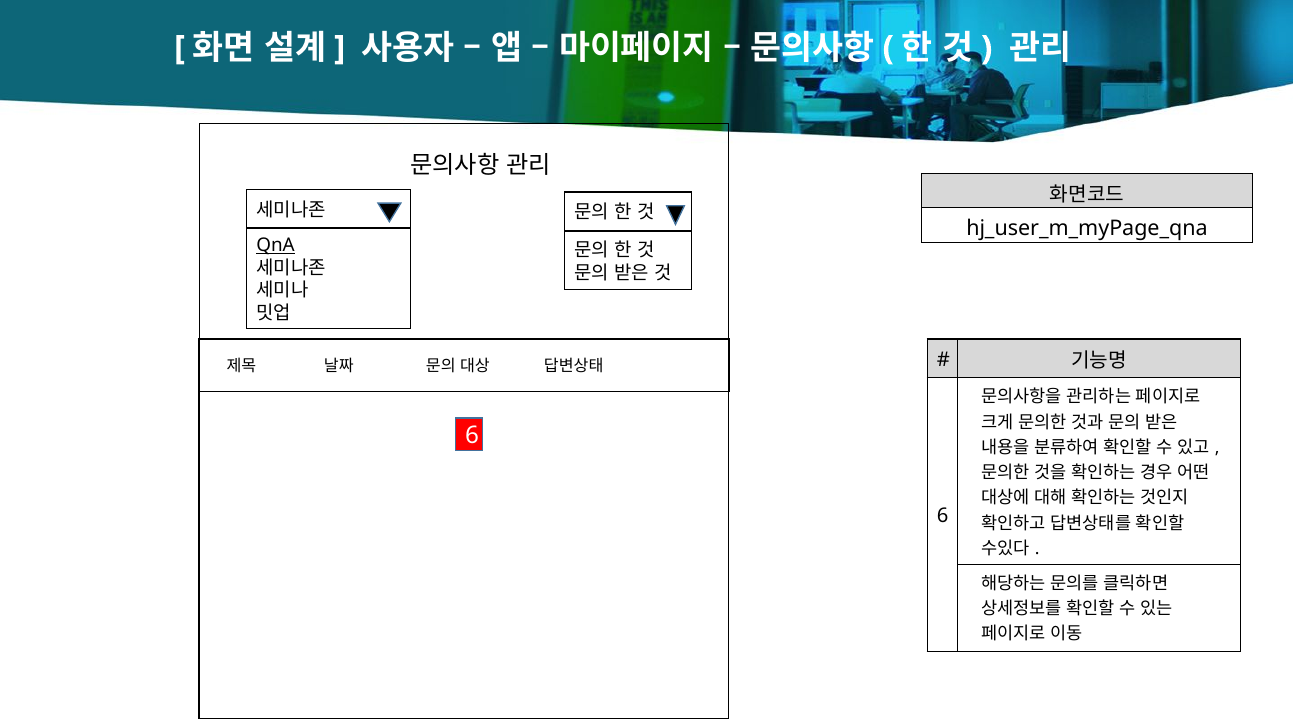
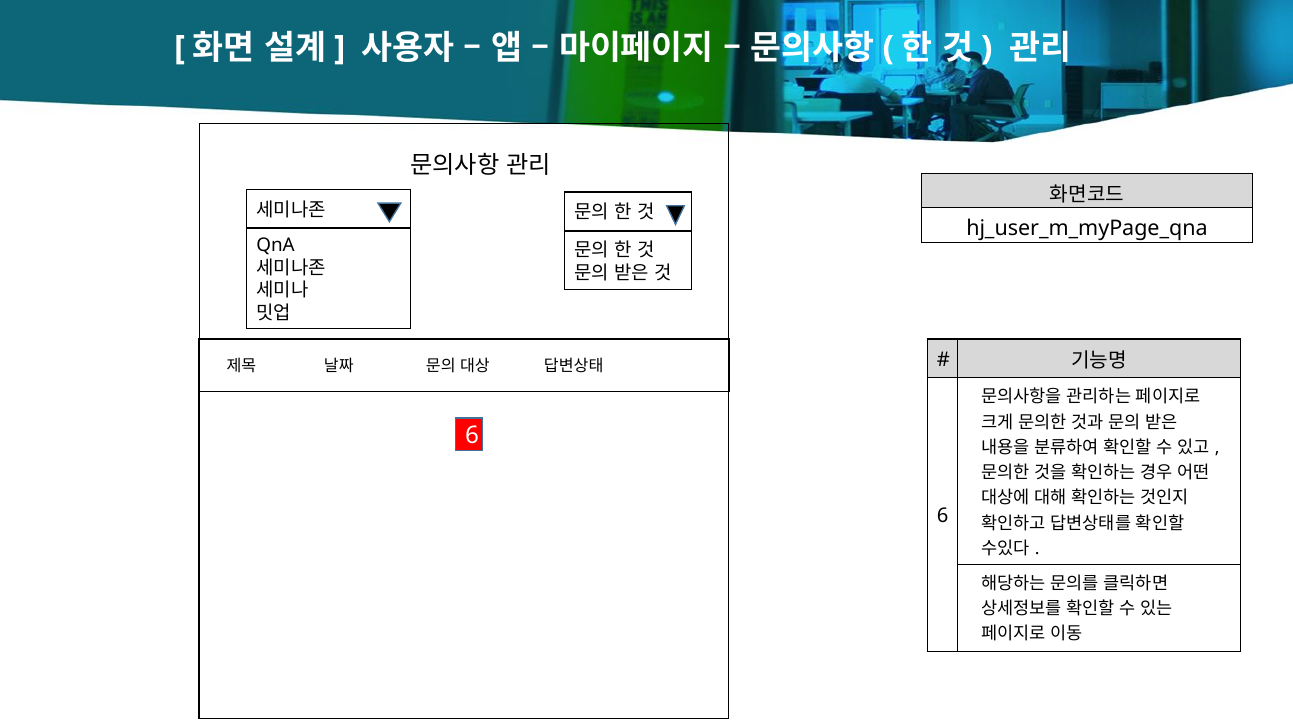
QnA underline: present -> none
